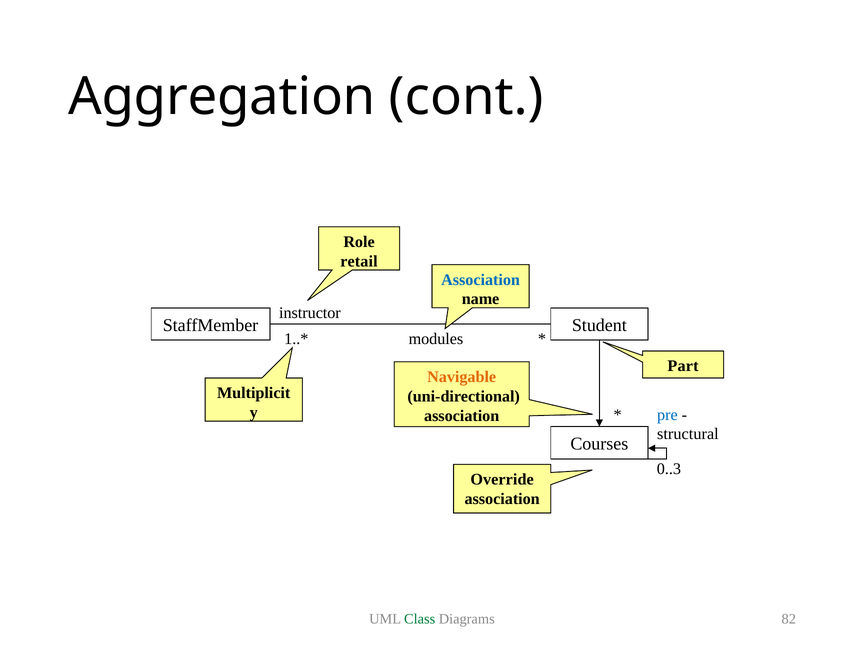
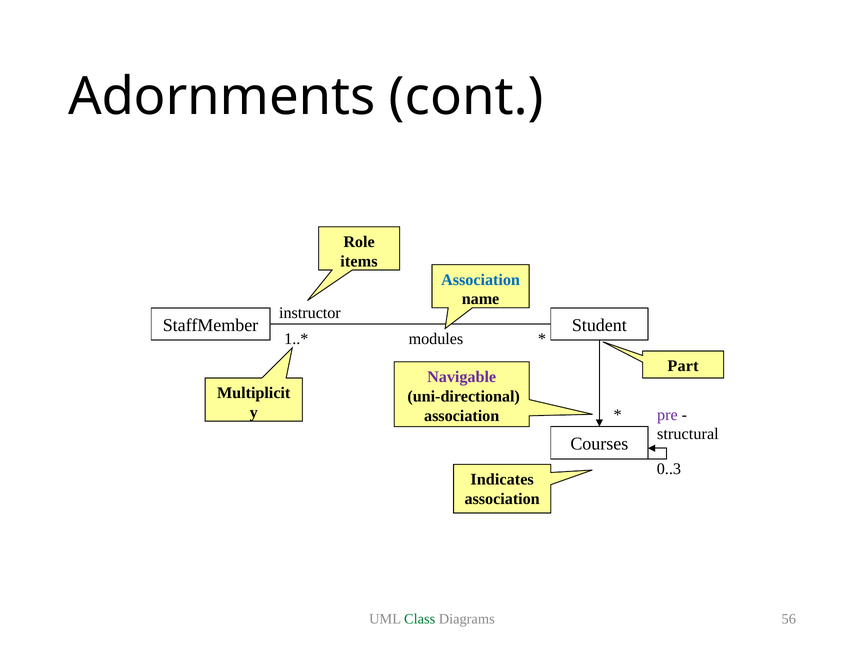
Aggregation: Aggregation -> Adornments
retail: retail -> items
Navigable colour: orange -> purple
pre colour: blue -> purple
Override: Override -> Indicates
82: 82 -> 56
